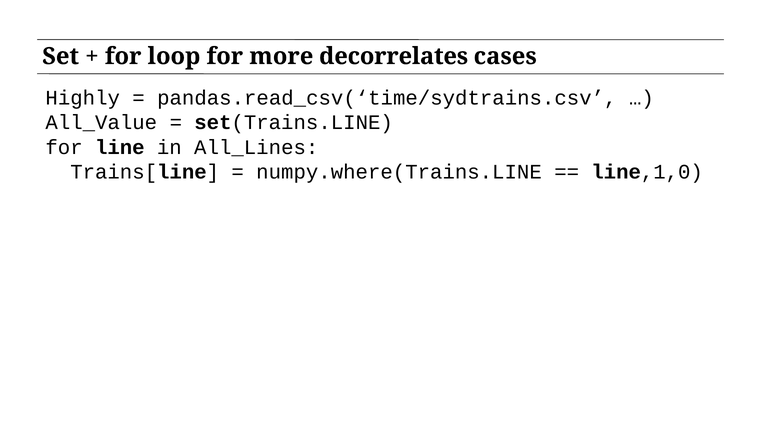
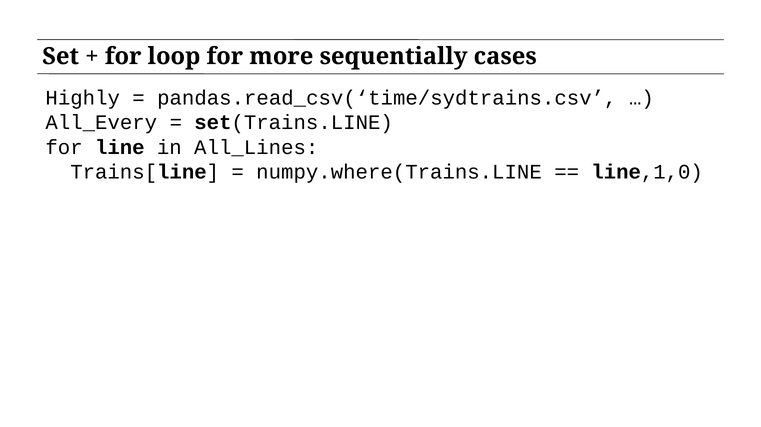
decorrelates: decorrelates -> sequentially
All_Value: All_Value -> All_Every
